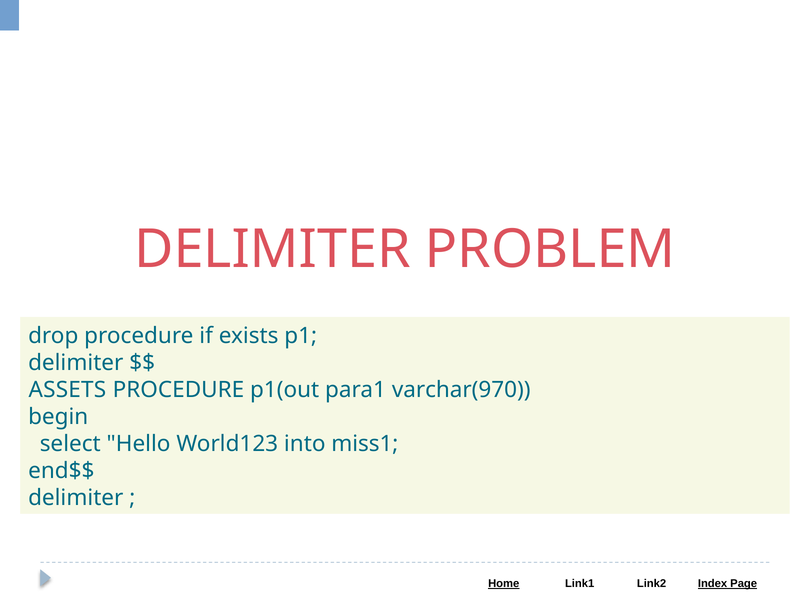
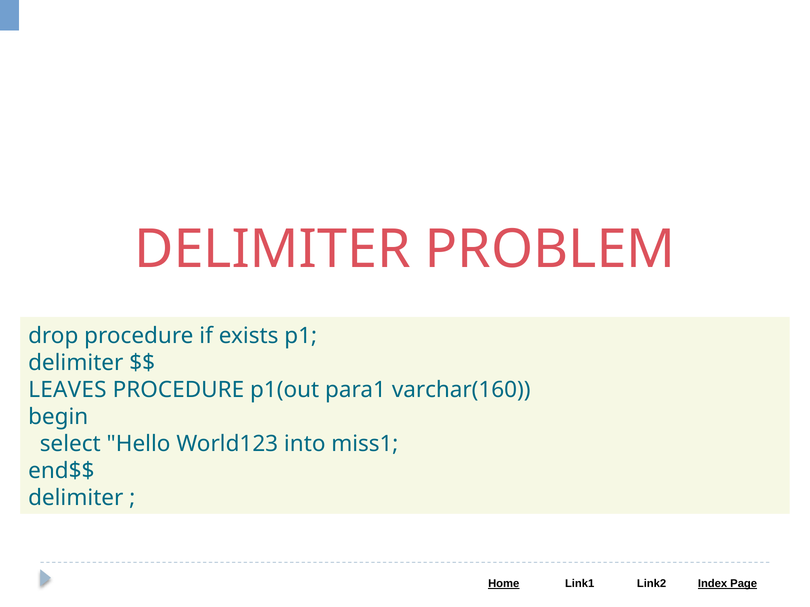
ASSETS: ASSETS -> LEAVES
varchar(970: varchar(970 -> varchar(160
